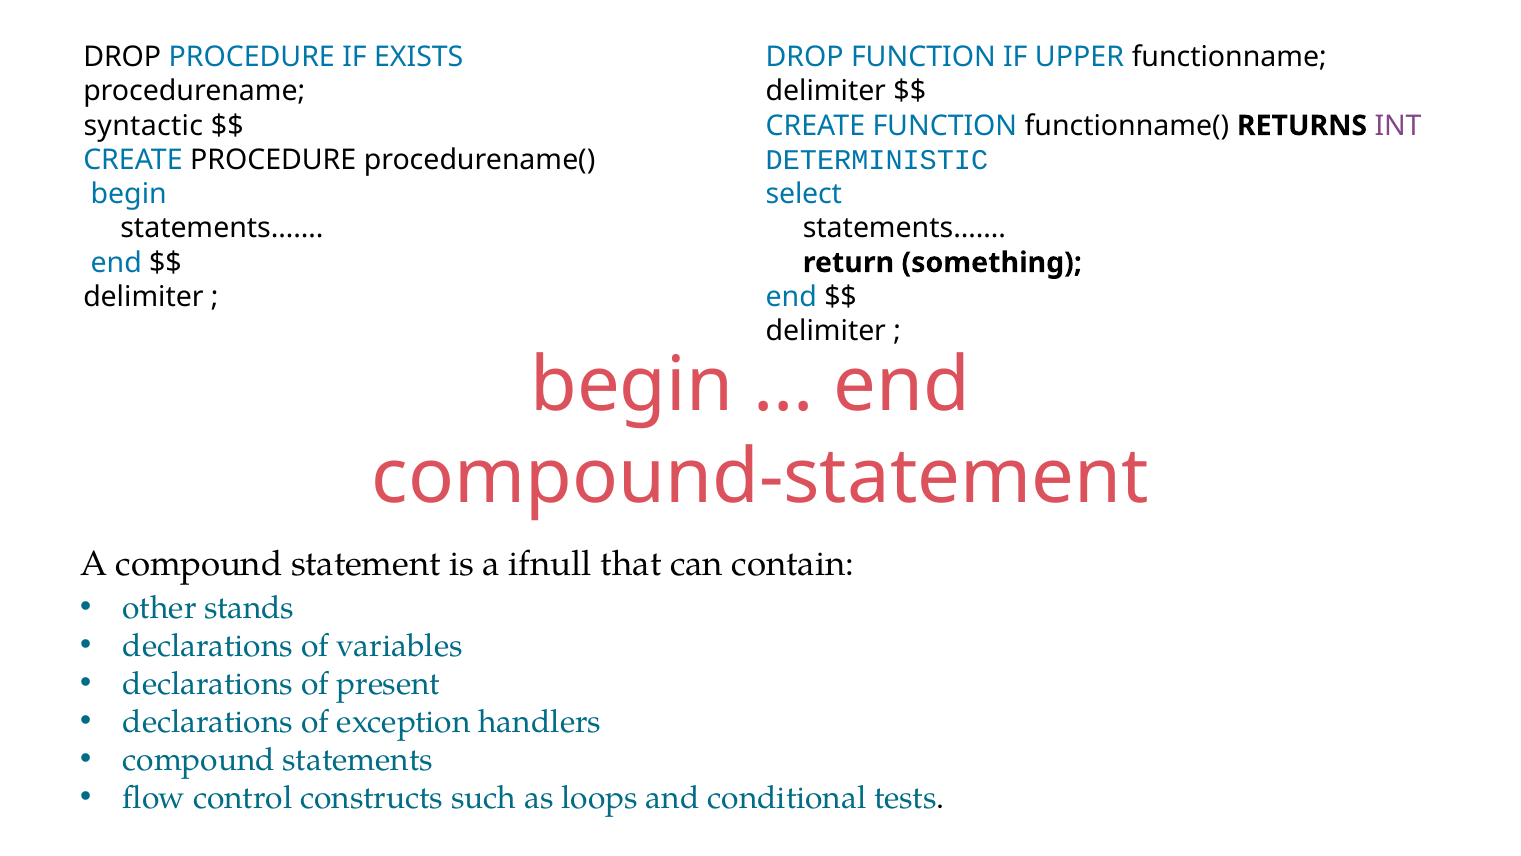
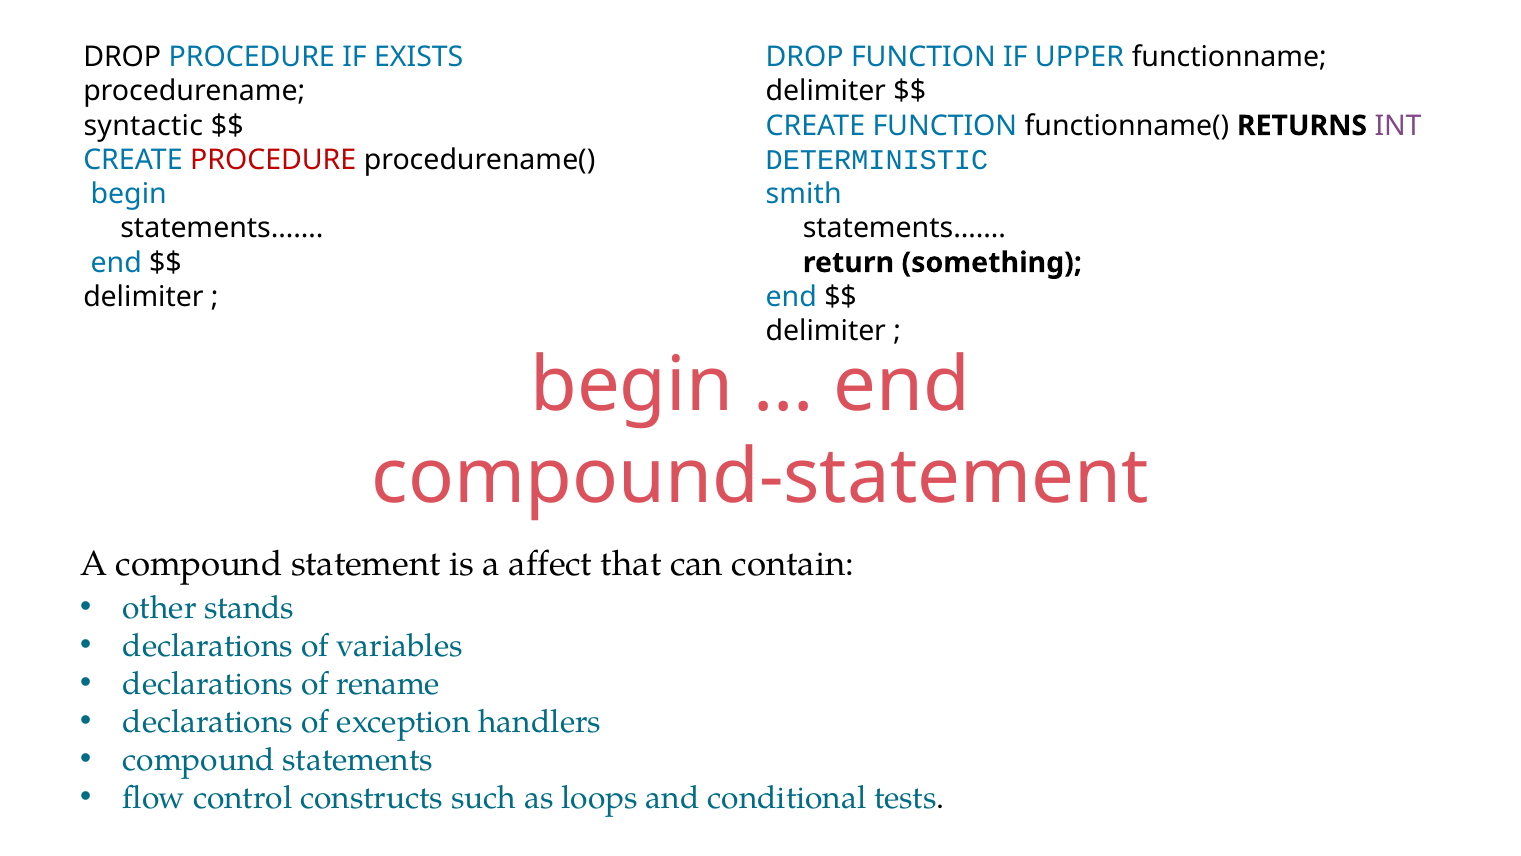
PROCEDURE at (273, 160) colour: black -> red
select: select -> smith
ifnull: ifnull -> affect
present: present -> rename
